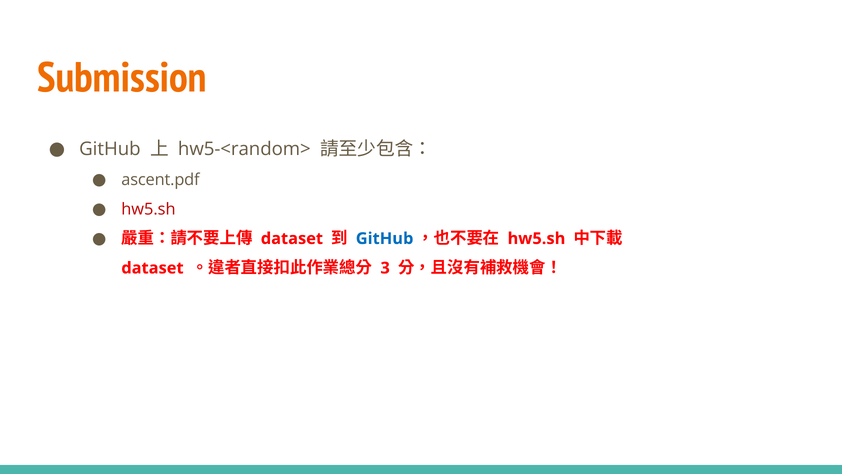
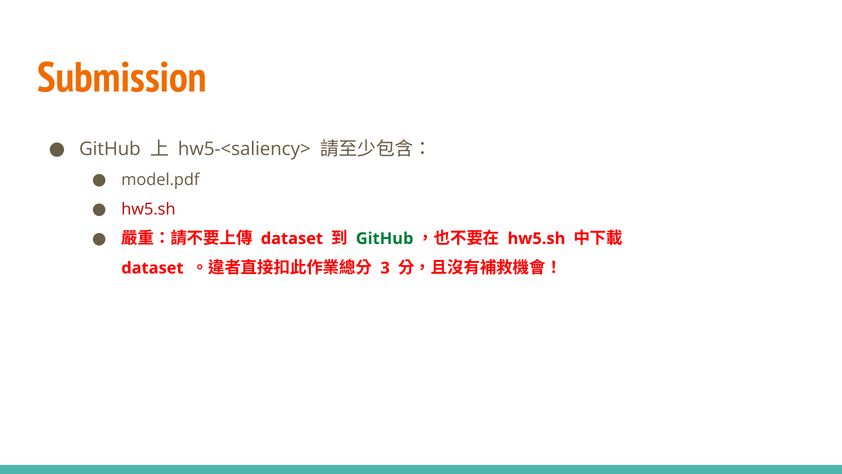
hw5-<random>: hw5-<random> -> hw5-<saliency>
ascent.pdf: ascent.pdf -> model.pdf
GitHub at (385, 238) colour: blue -> green
